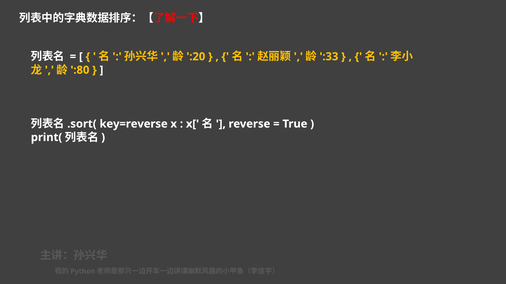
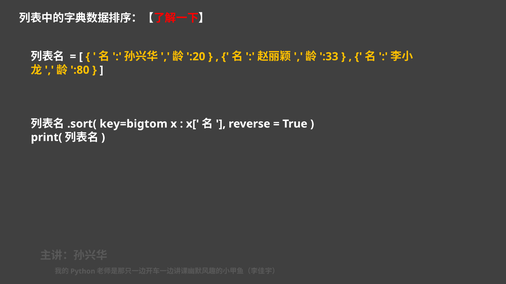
key=reverse: key=reverse -> key=bigtom
